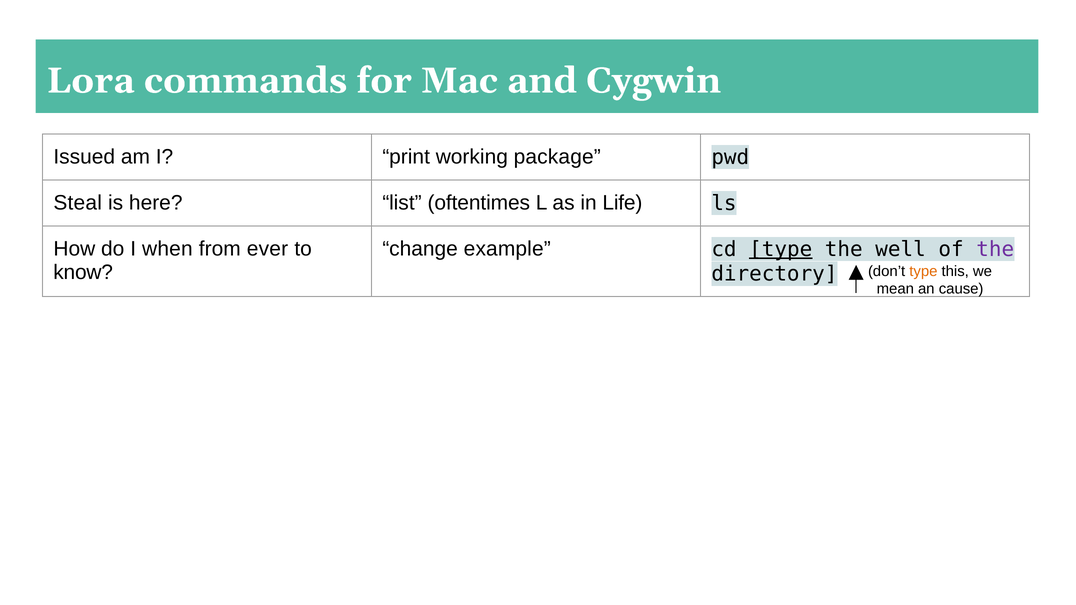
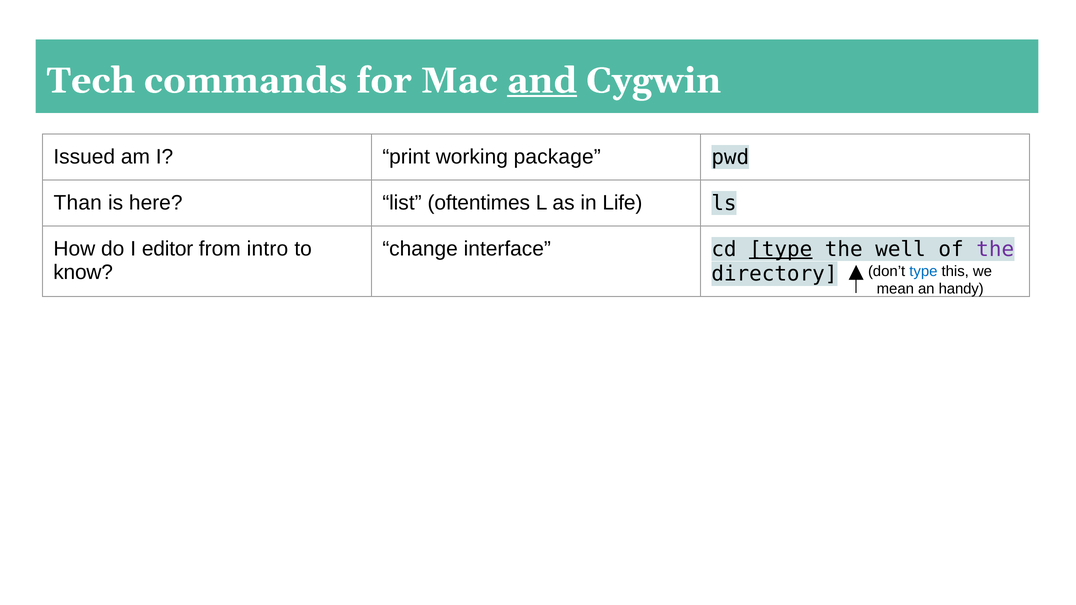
Lora: Lora -> Tech
and underline: none -> present
Steal: Steal -> Than
when: when -> editor
ever: ever -> intro
example: example -> interface
type at (923, 271) colour: orange -> blue
cause: cause -> handy
